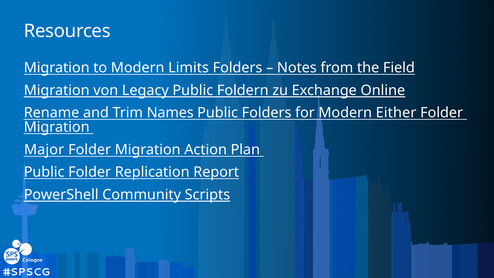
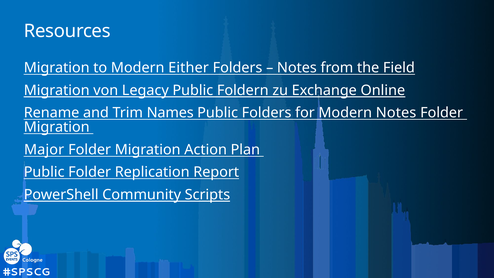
Limits: Limits -> Either
Modern Either: Either -> Notes
